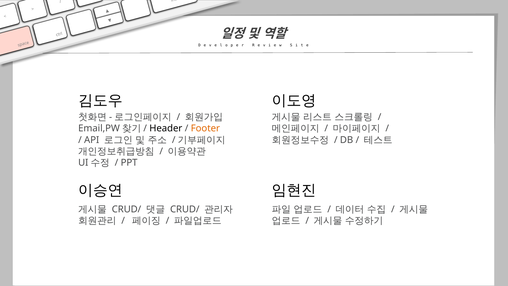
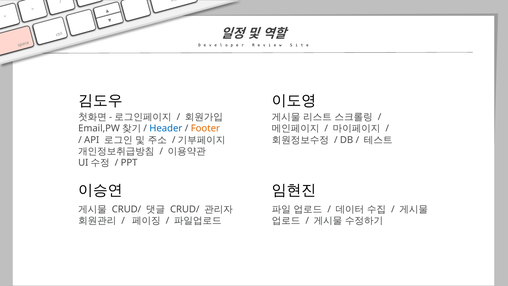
Header colour: black -> blue
